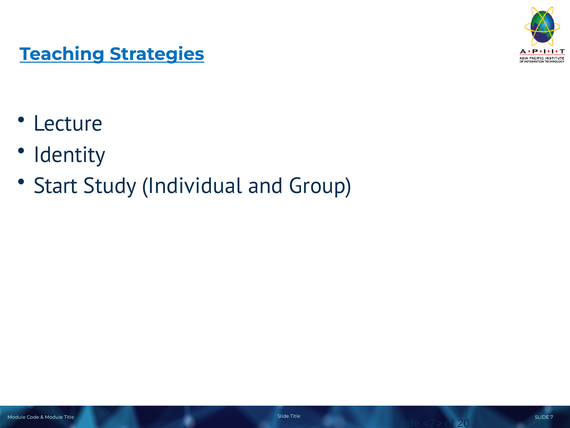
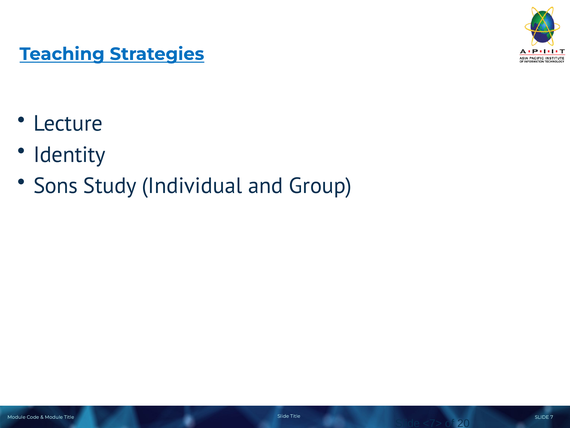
Start: Start -> Sons
